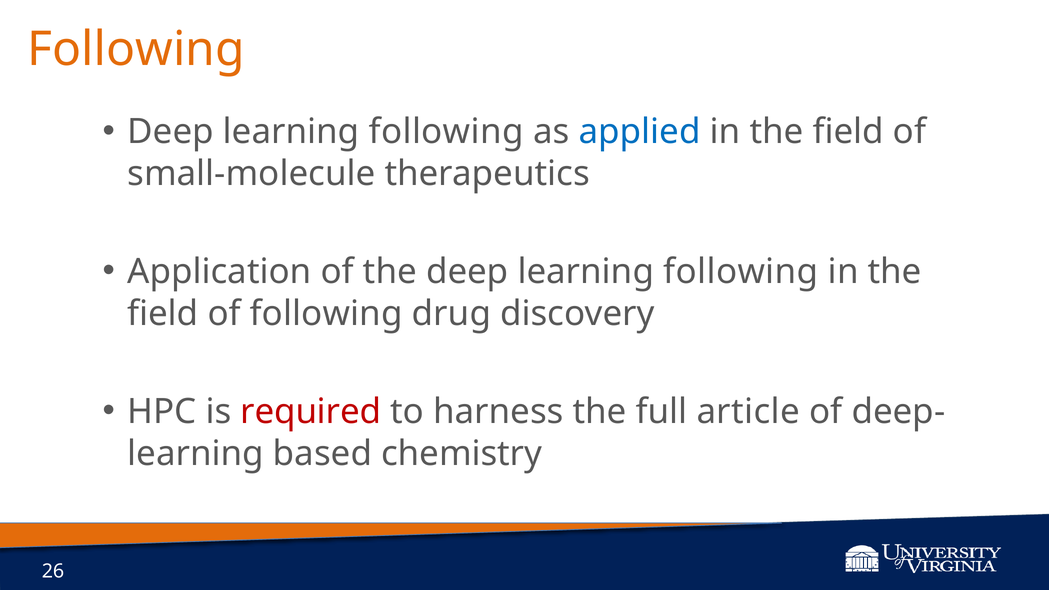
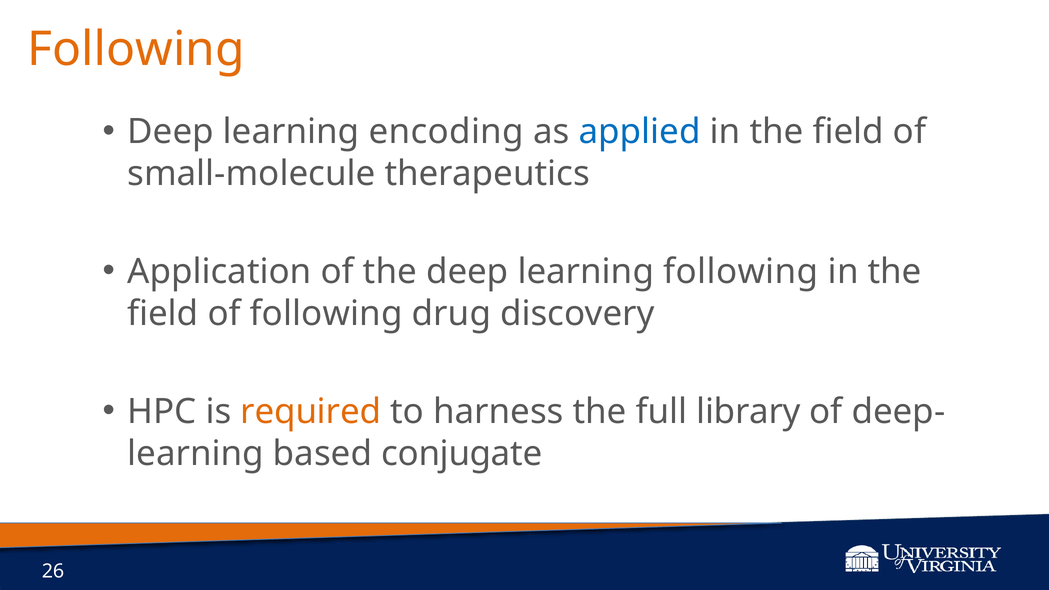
following at (446, 132): following -> encoding
required colour: red -> orange
article: article -> library
chemistry: chemistry -> conjugate
